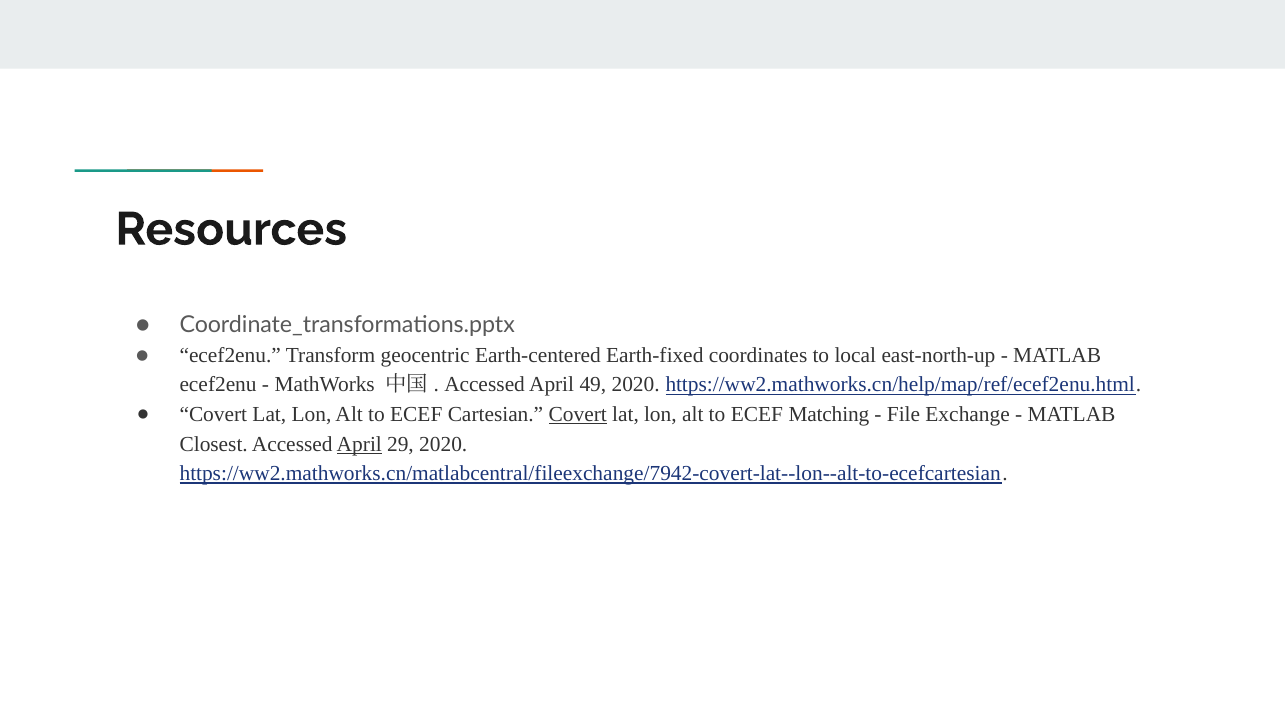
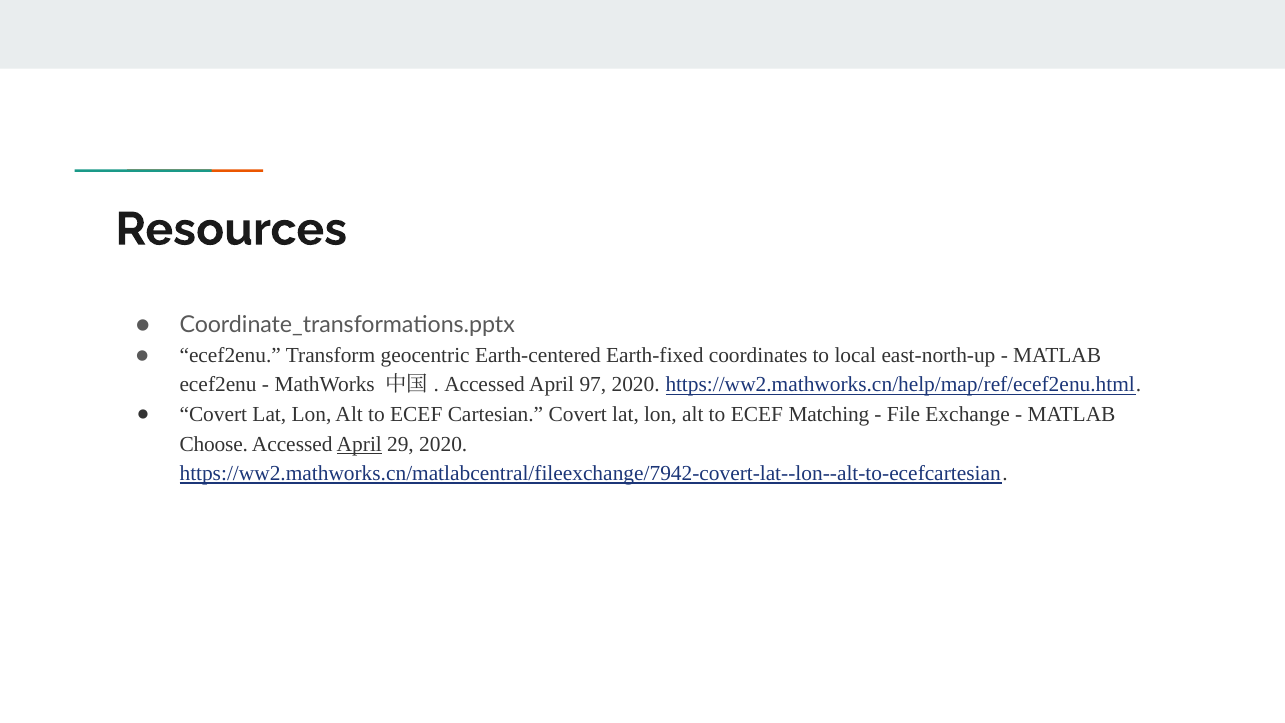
49: 49 -> 97
Covert at (578, 414) underline: present -> none
Closest: Closest -> Choose
